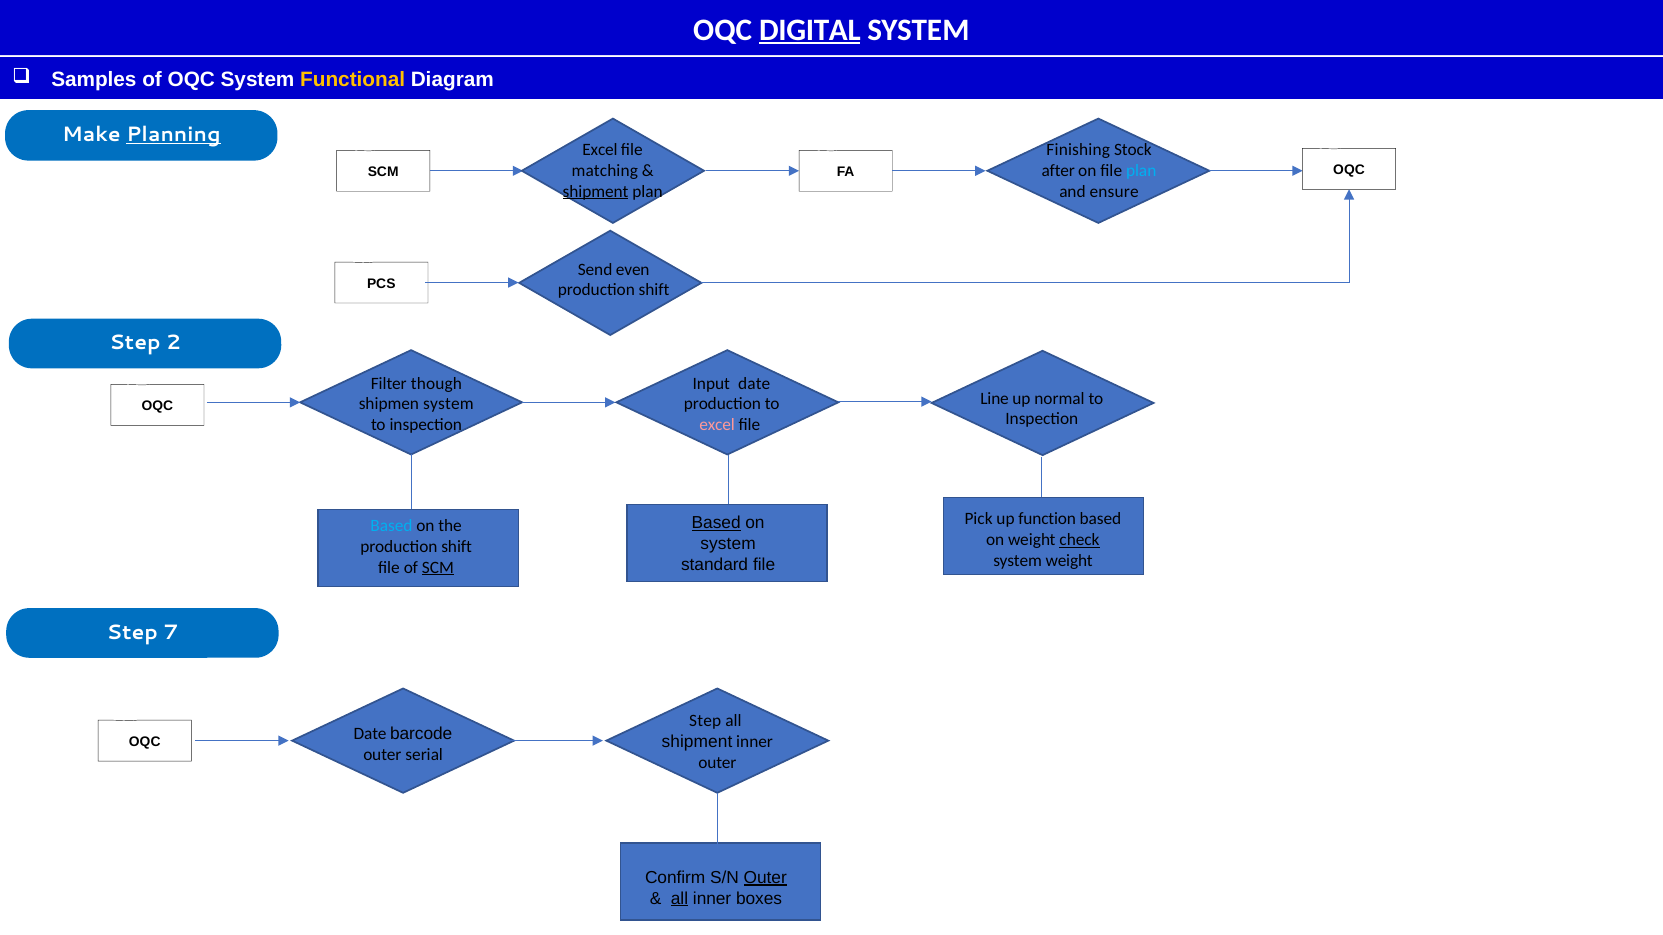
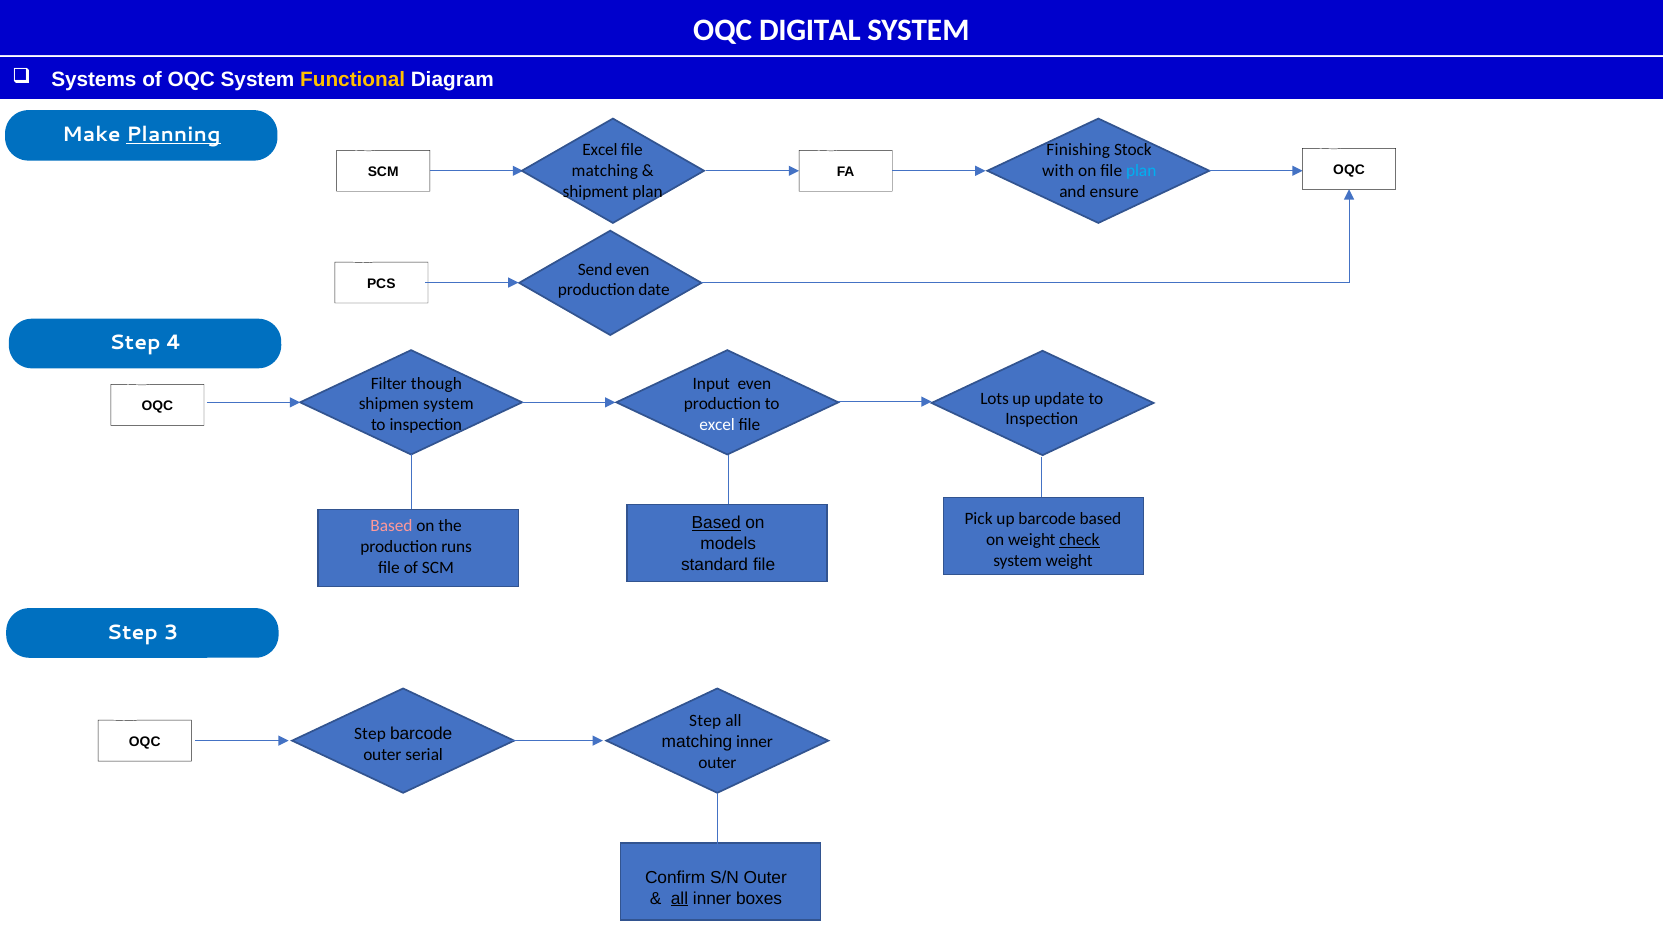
DIGITAL underline: present -> none
Samples: Samples -> Systems
after: after -> with
shipment at (596, 191) underline: present -> none
shift at (654, 290): shift -> date
2: 2 -> 4
Input date: date -> even
Line: Line -> Lots
normal: normal -> update
excel at (717, 425) colour: pink -> white
up function: function -> barcode
Based at (391, 526) colour: light blue -> pink
system at (728, 544): system -> models
shift at (457, 547): shift -> runs
SCM at (438, 568) underline: present -> none
7: 7 -> 3
shipment at (697, 742): shipment -> matching
Date at (370, 734): Date -> Step
Outer at (765, 878) underline: present -> none
